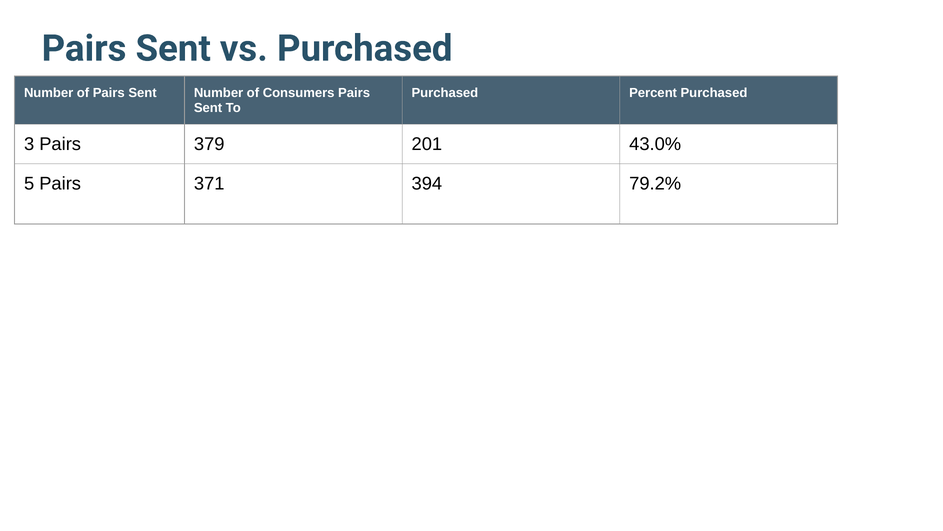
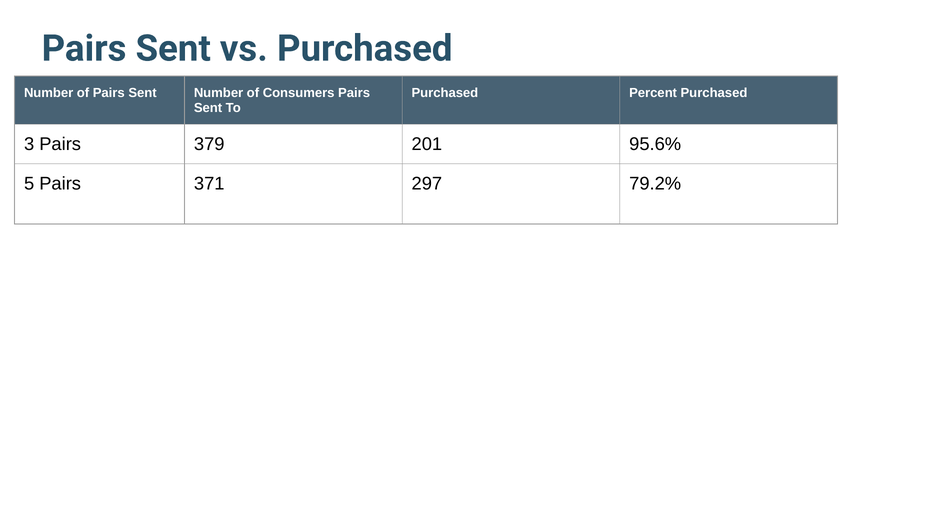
43.0%: 43.0% -> 95.6%
394: 394 -> 297
